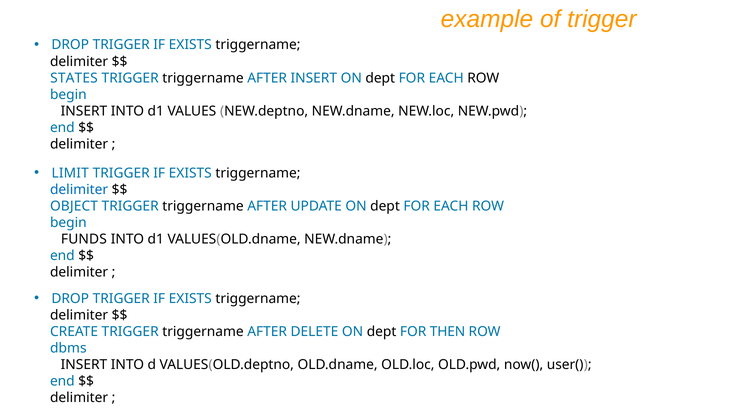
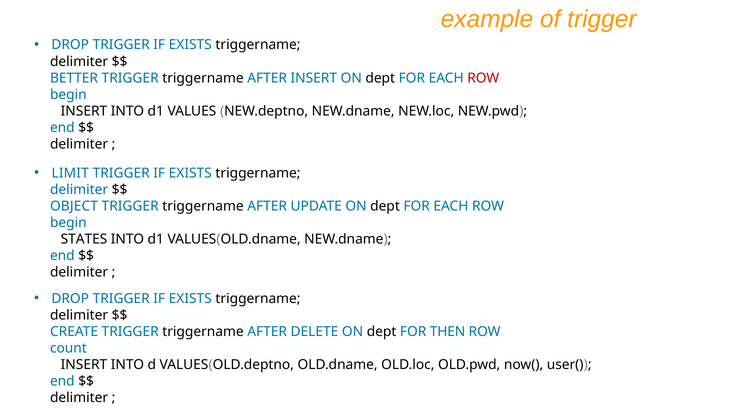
STATES: STATES -> BETTER
ROW at (483, 78) colour: black -> red
FUNDS: FUNDS -> STATES
dbms: dbms -> count
